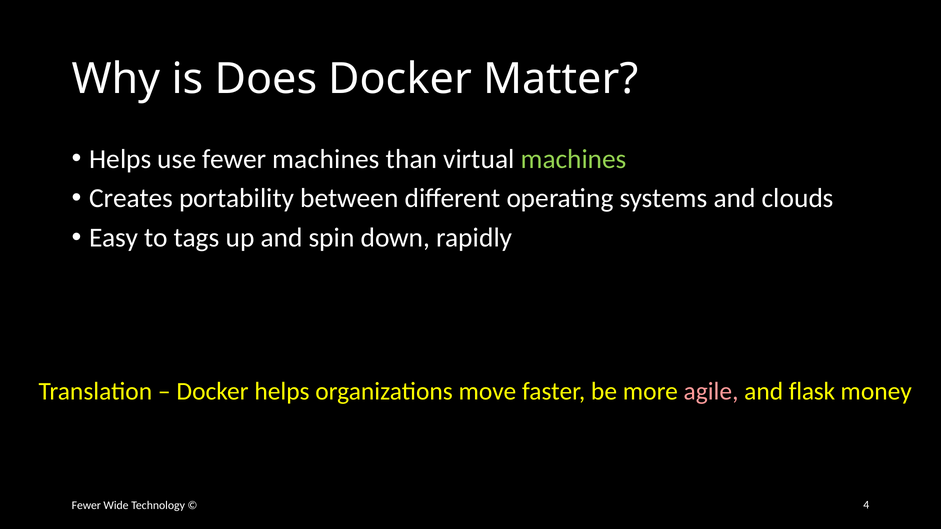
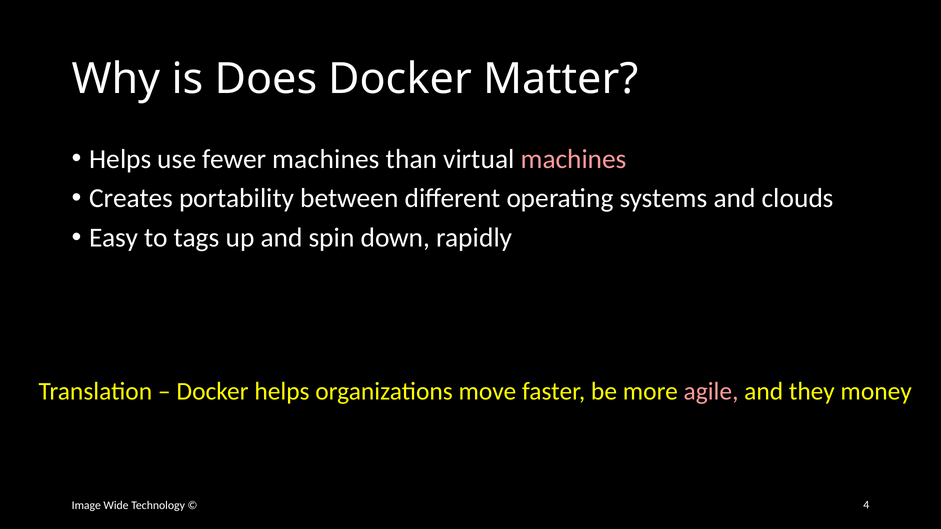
machines at (574, 159) colour: light green -> pink
flask: flask -> they
Fewer at (86, 505): Fewer -> Image
